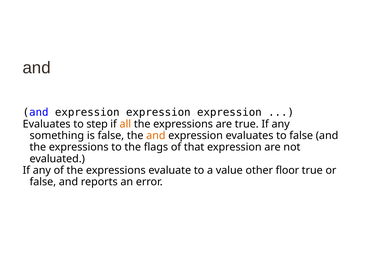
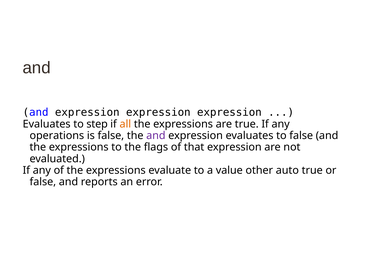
something: something -> operations
and at (156, 136) colour: orange -> purple
floor: floor -> auto
